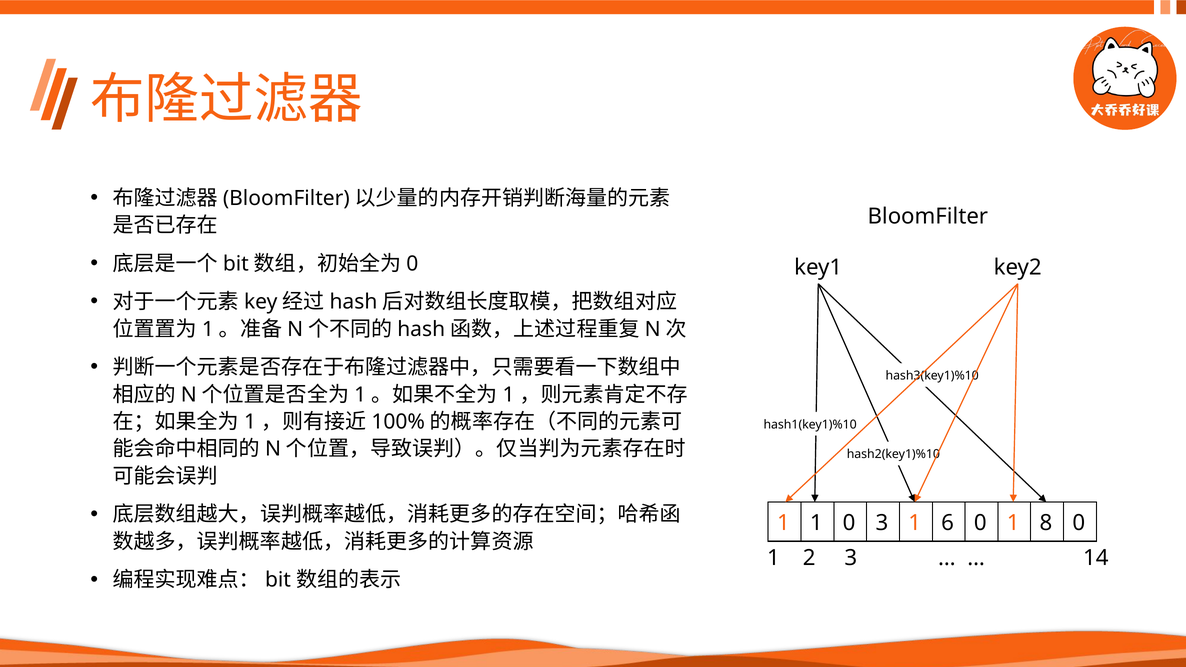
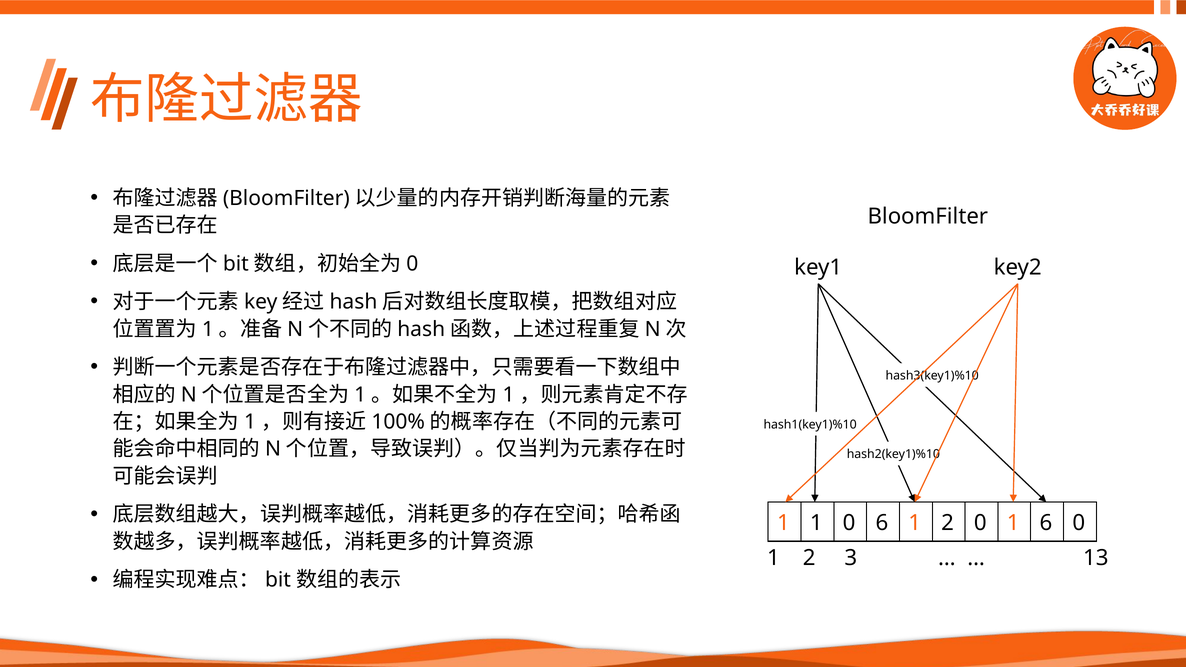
0 3: 3 -> 6
6 at (948, 523): 6 -> 2
1 8: 8 -> 6
14: 14 -> 13
